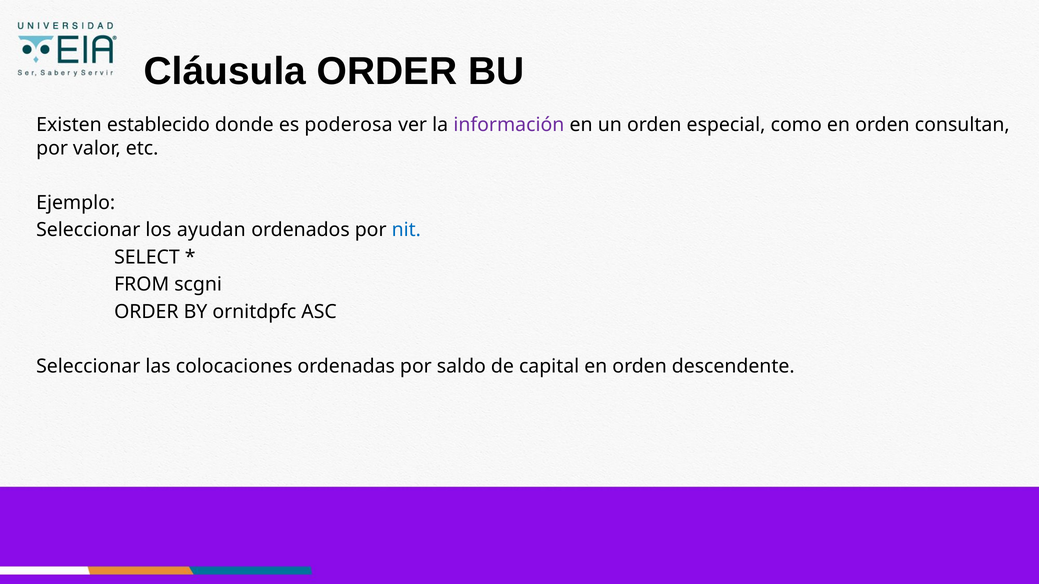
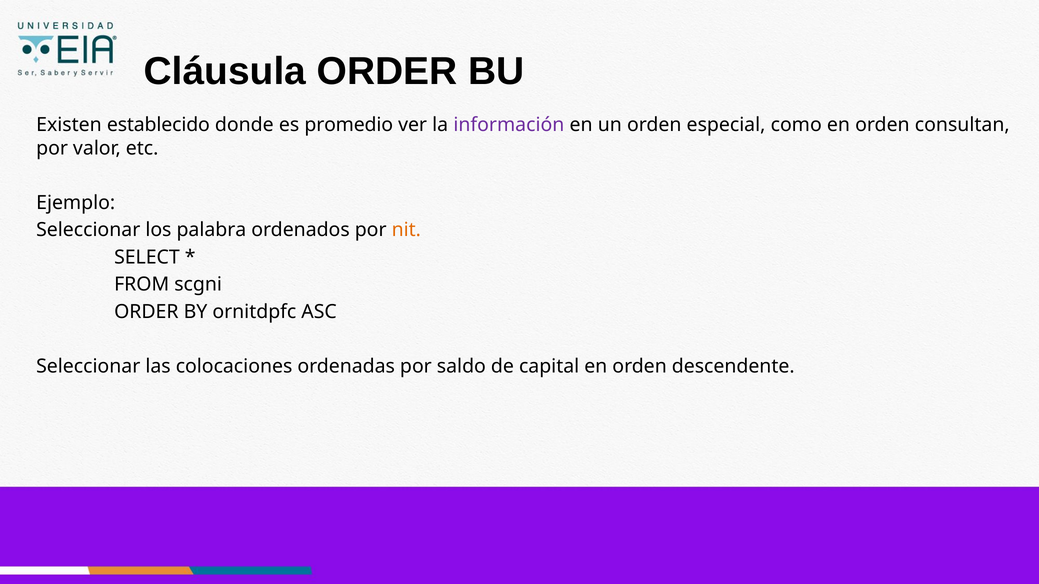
poderosa: poderosa -> promedio
ayudan: ayudan -> palabra
nit colour: blue -> orange
